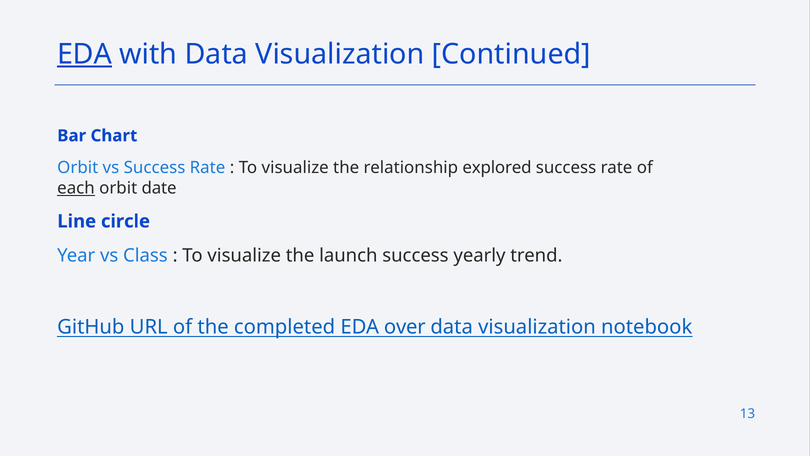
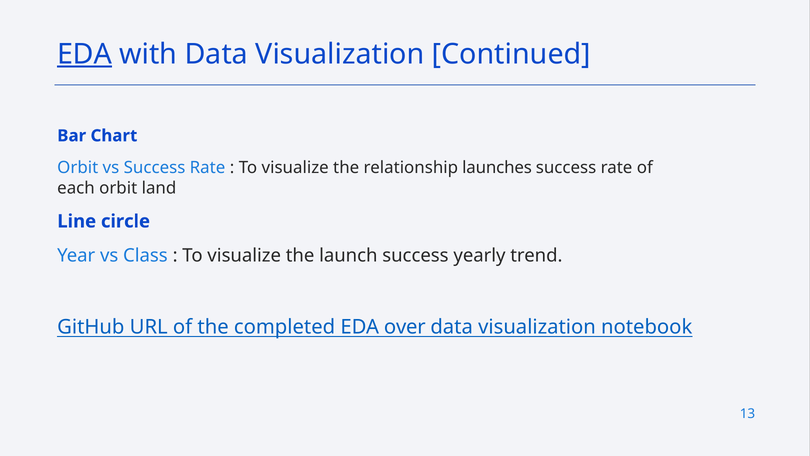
explored: explored -> launches
each underline: present -> none
date: date -> land
